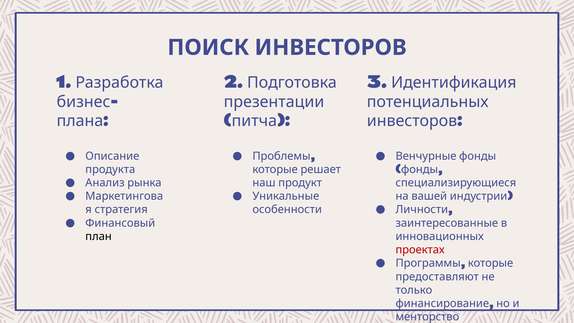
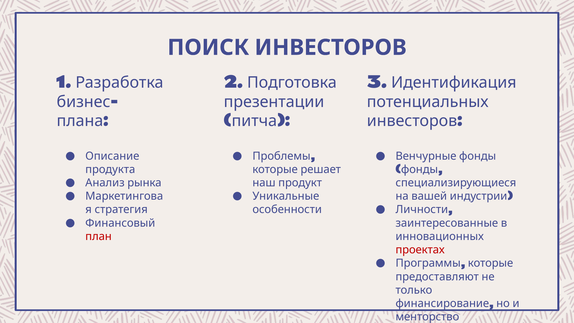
план colour: black -> red
